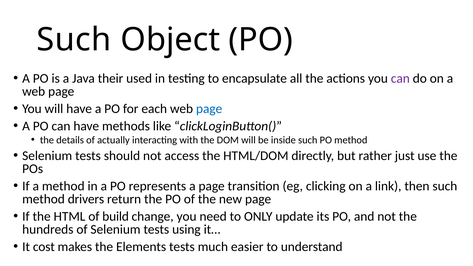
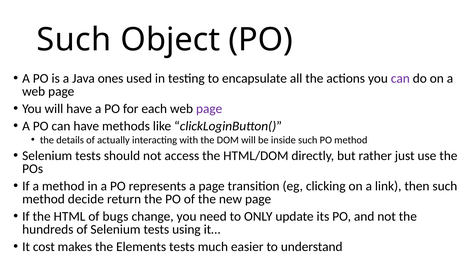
their: their -> ones
page at (209, 109) colour: blue -> purple
drivers: drivers -> decide
build: build -> bugs
